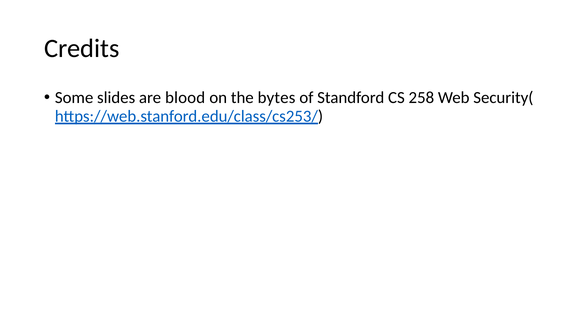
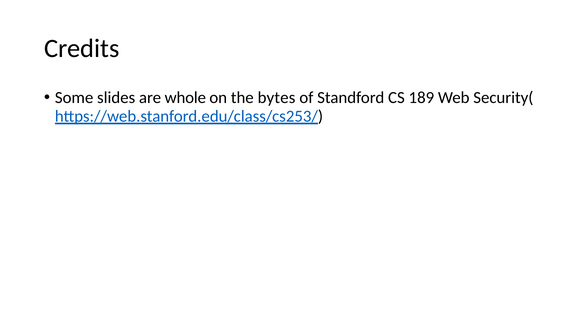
blood: blood -> whole
258: 258 -> 189
